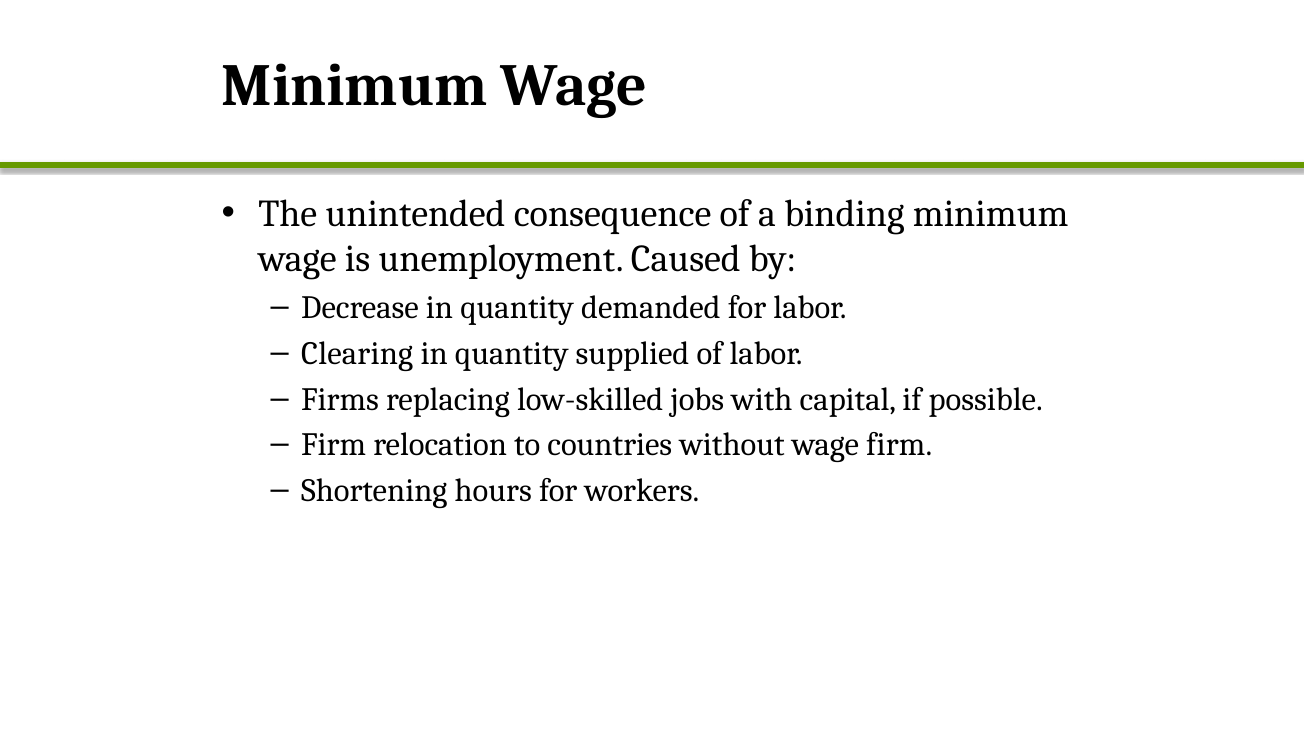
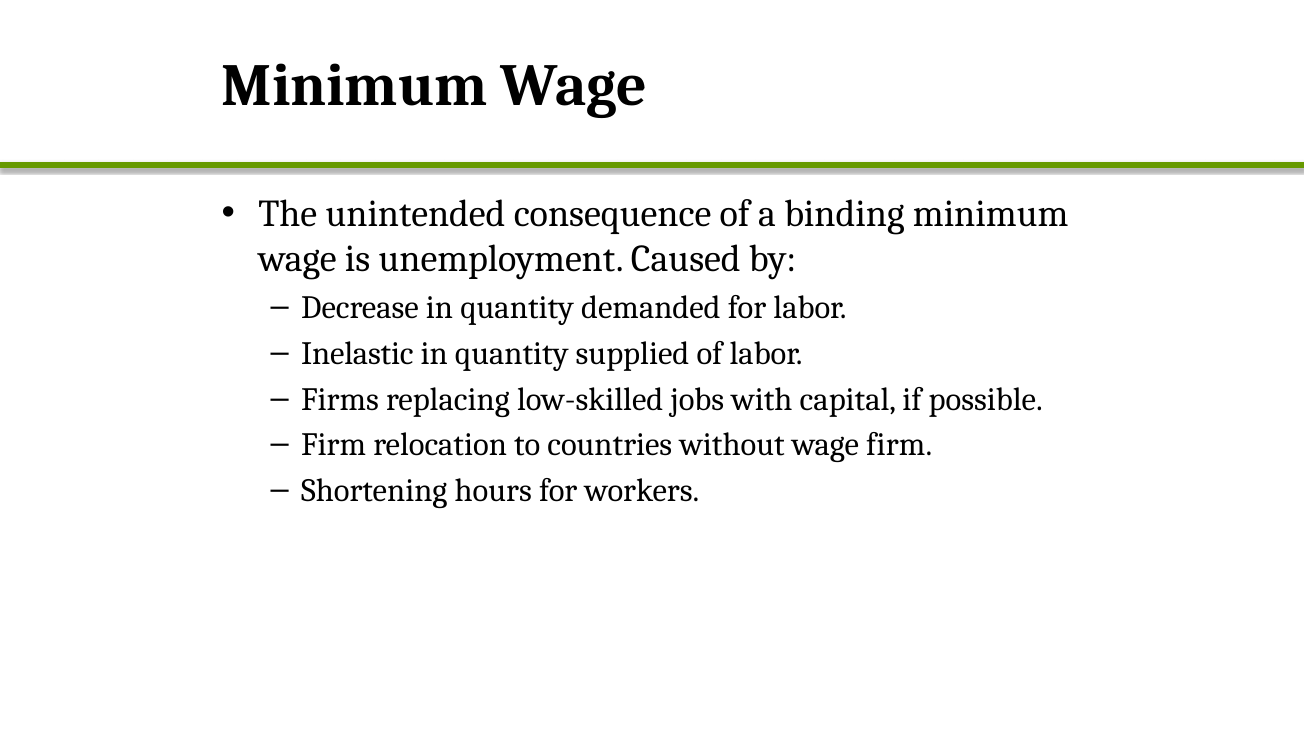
Clearing: Clearing -> Inelastic
